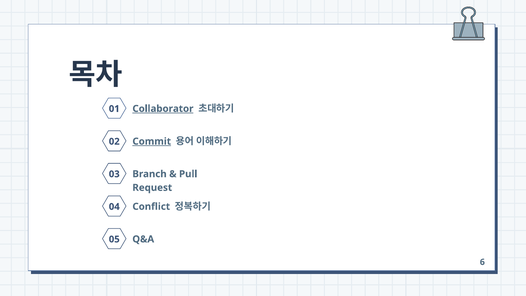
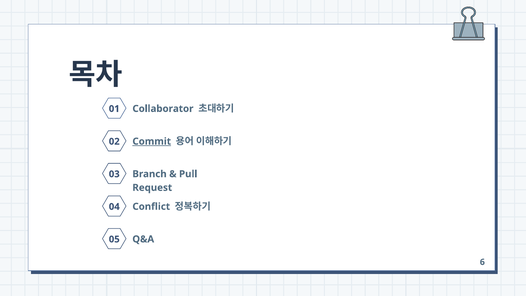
Collaborator underline: present -> none
